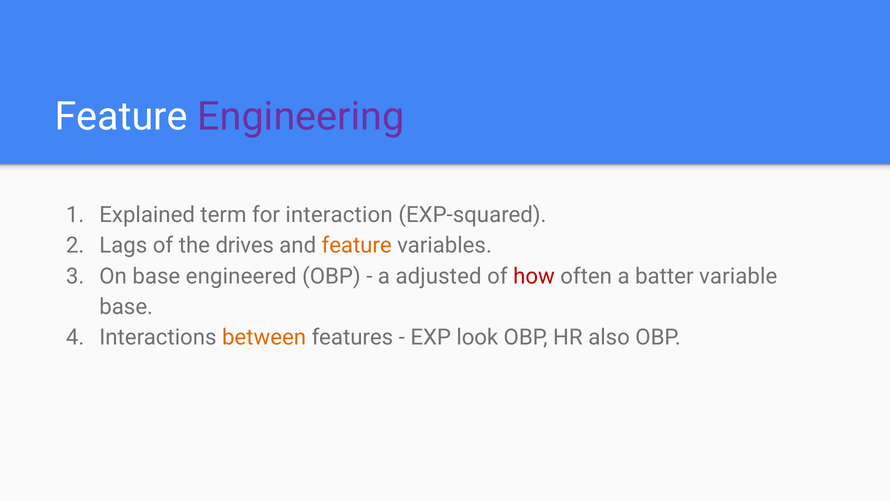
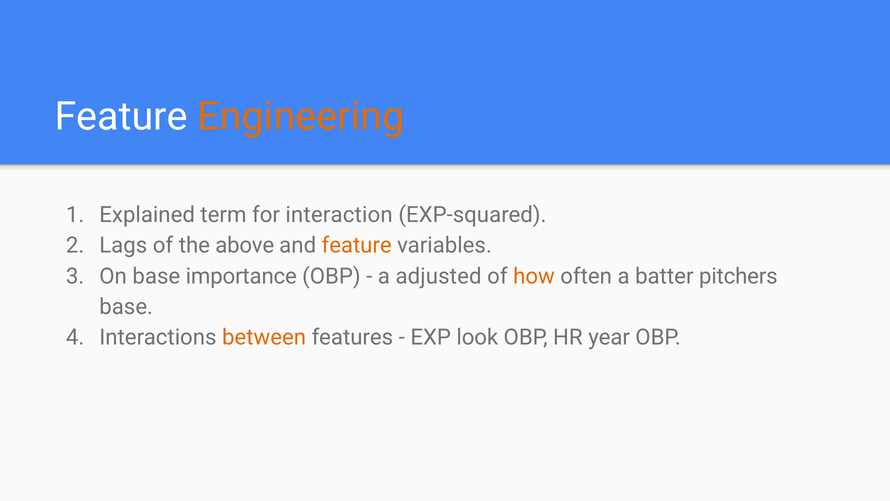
Engineering colour: purple -> orange
drives: drives -> above
engineered: engineered -> importance
how colour: red -> orange
variable: variable -> pitchers
also: also -> year
